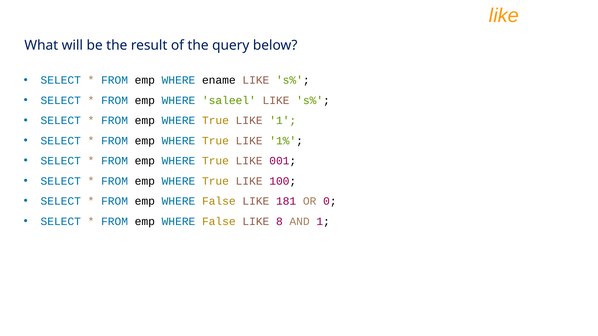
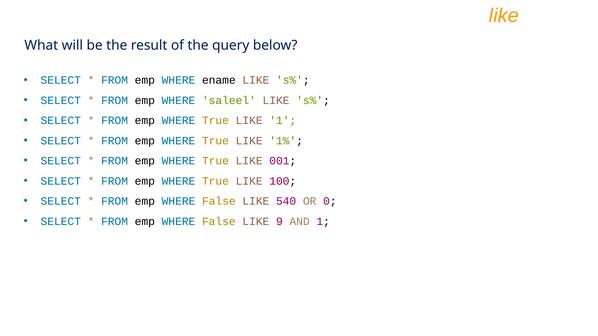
181: 181 -> 540
8: 8 -> 9
